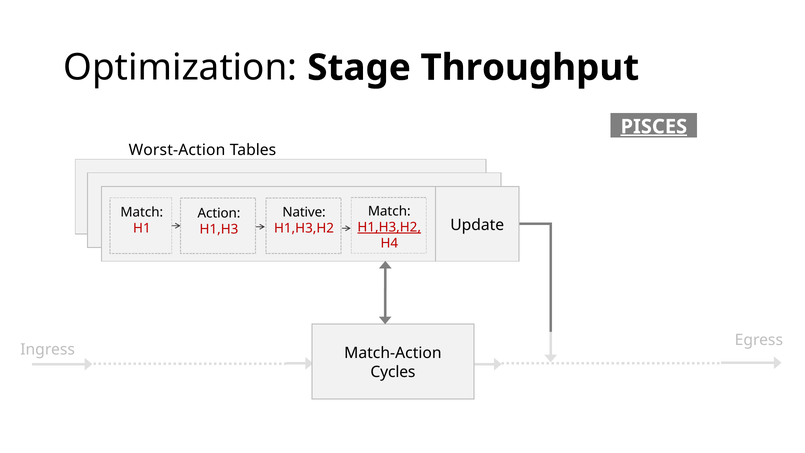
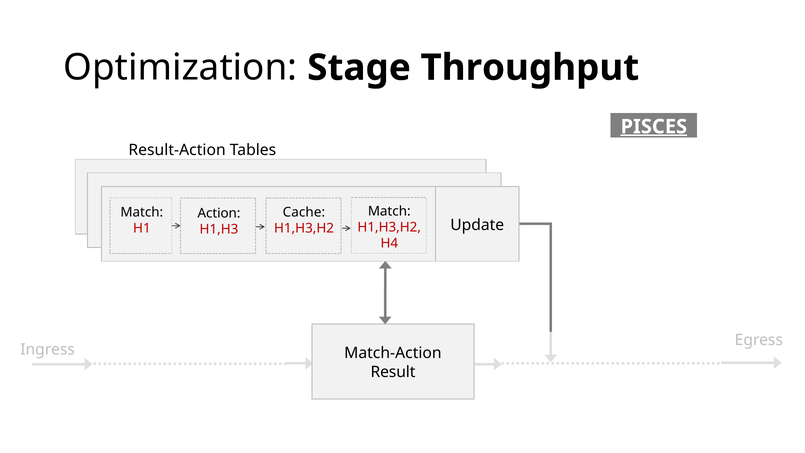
Worst-Action: Worst-Action -> Result-Action
Native: Native -> Cache
H1,H3,H2 at (389, 227) underline: present -> none
Cycles: Cycles -> Result
